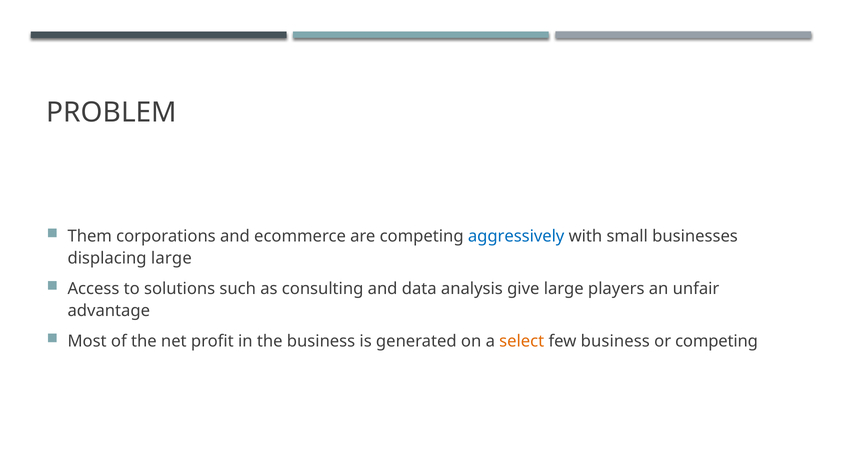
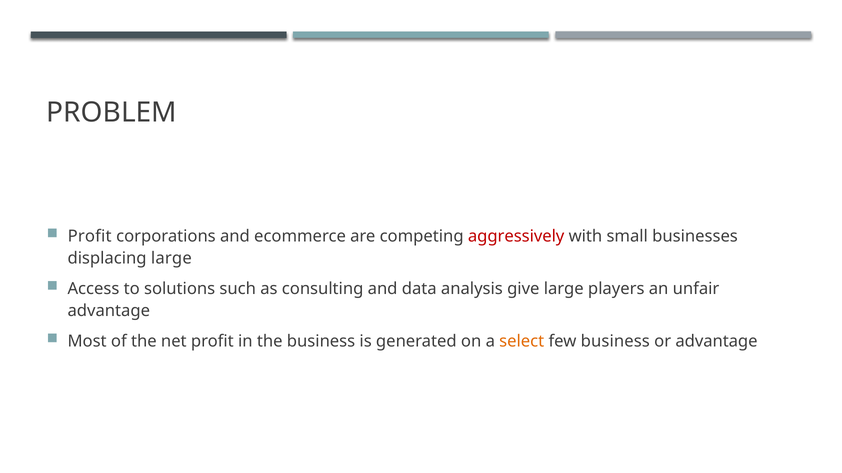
Them at (90, 237): Them -> Profit
aggressively colour: blue -> red
or competing: competing -> advantage
